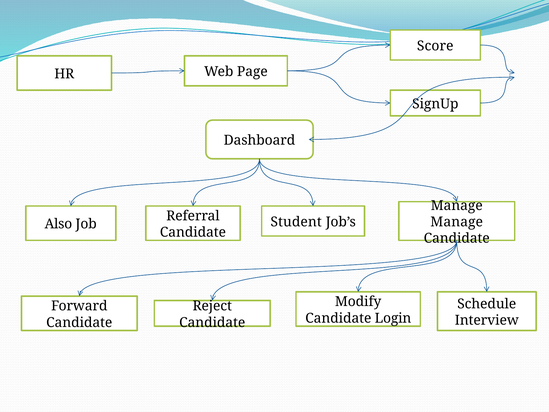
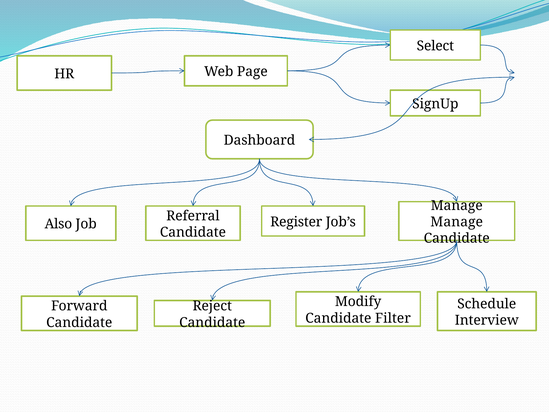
Score: Score -> Select
Student: Student -> Register
Login: Login -> Filter
